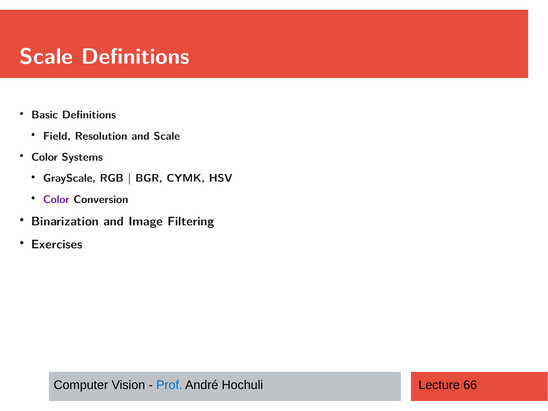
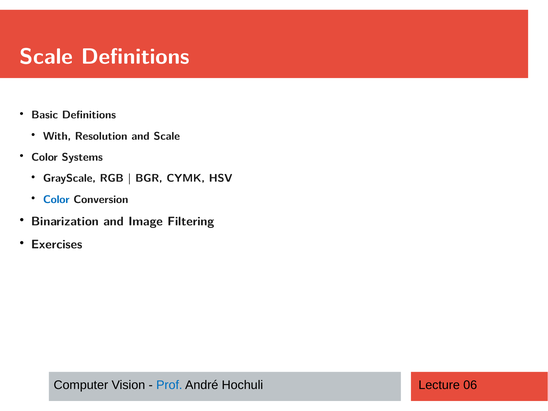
Field: Field -> With
Color at (56, 199) colour: purple -> blue
66: 66 -> 06
